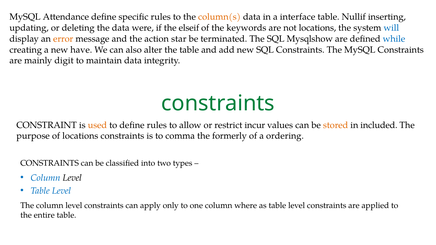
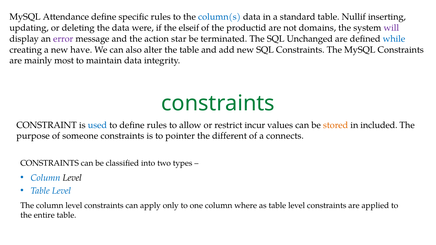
column(s colour: orange -> blue
interface: interface -> standard
keywords: keywords -> productid
not locations: locations -> domains
will colour: blue -> purple
error colour: orange -> purple
Mysqlshow: Mysqlshow -> Unchanged
digit: digit -> most
used colour: orange -> blue
of locations: locations -> someone
comma: comma -> pointer
formerly: formerly -> different
ordering: ordering -> connects
